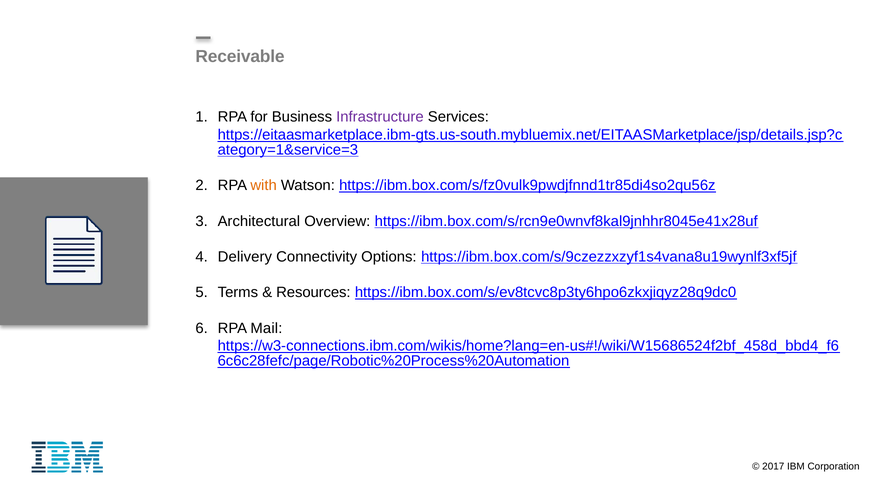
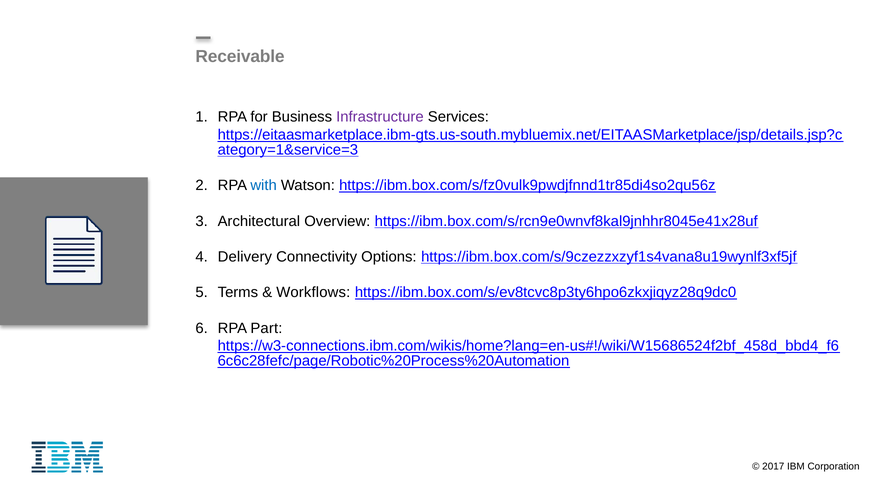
with colour: orange -> blue
Resources: Resources -> Workflows
Mail: Mail -> Part
